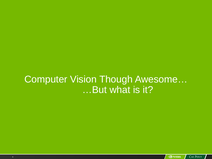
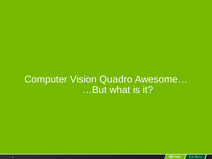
Though: Though -> Quadro
